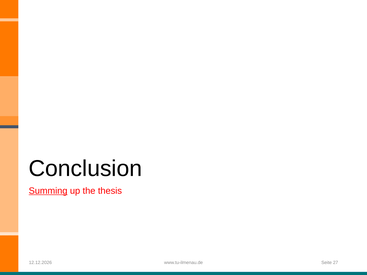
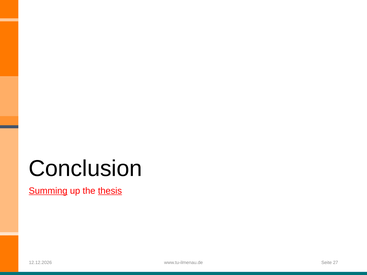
thesis underline: none -> present
